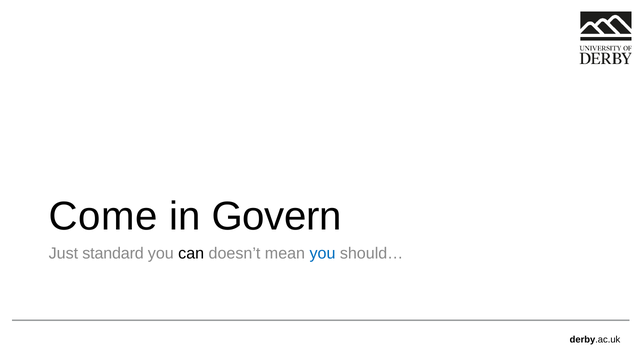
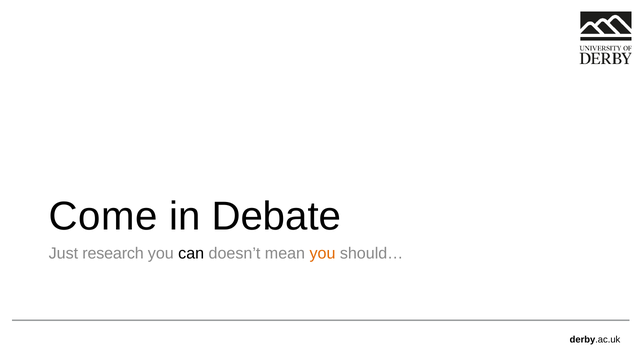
Govern: Govern -> Debate
standard: standard -> research
you at (322, 253) colour: blue -> orange
